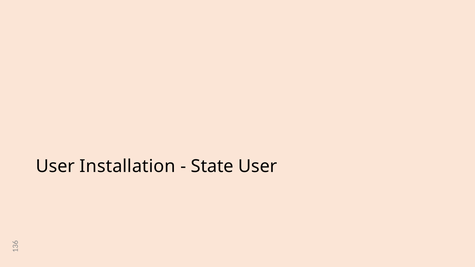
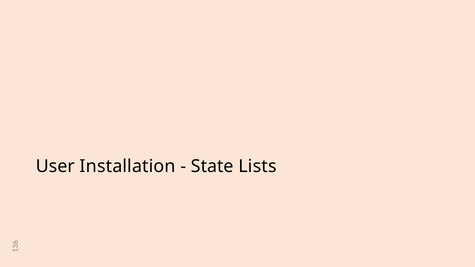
State User: User -> Lists
